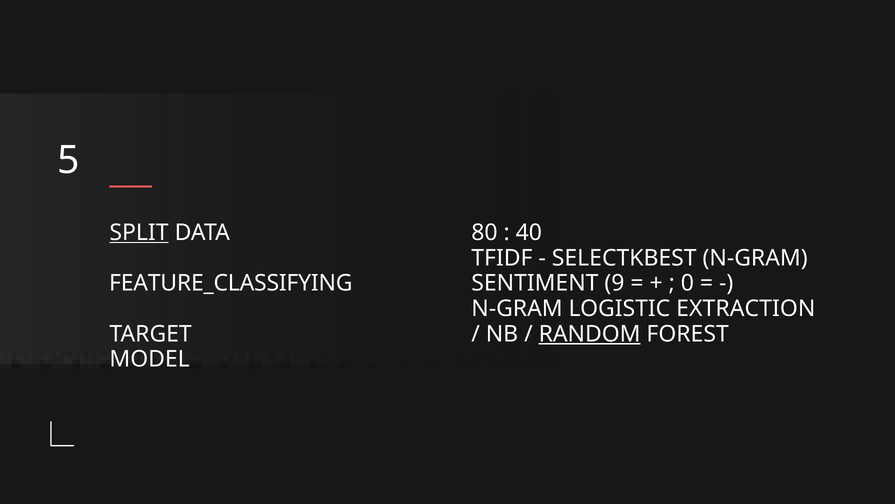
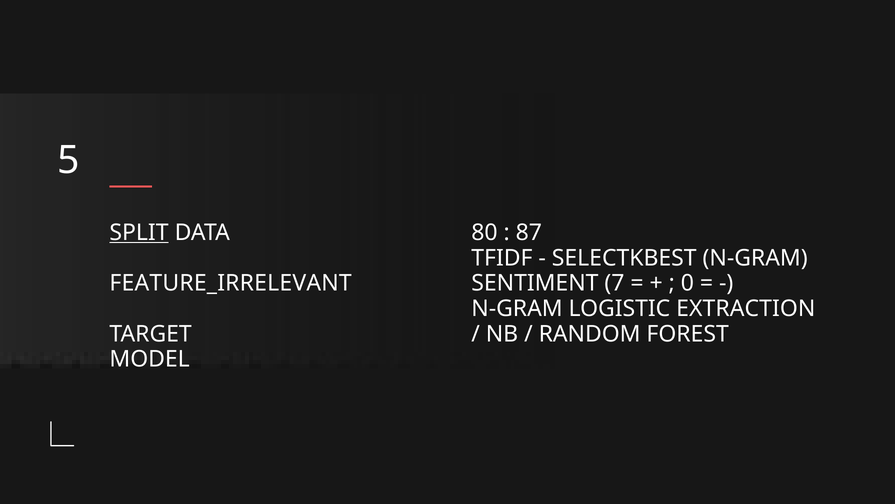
40: 40 -> 87
FEATURE_CLASSIFYING: FEATURE_CLASSIFYING -> FEATURE_IRRELEVANT
9: 9 -> 7
RANDOM underline: present -> none
